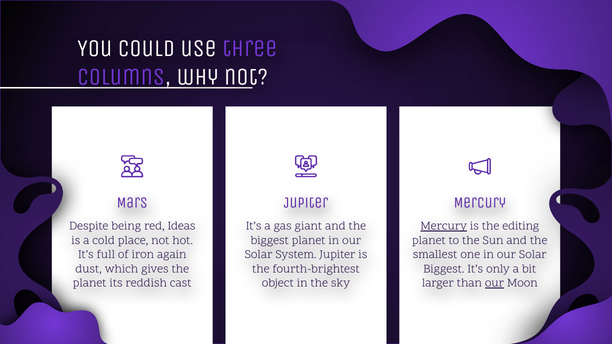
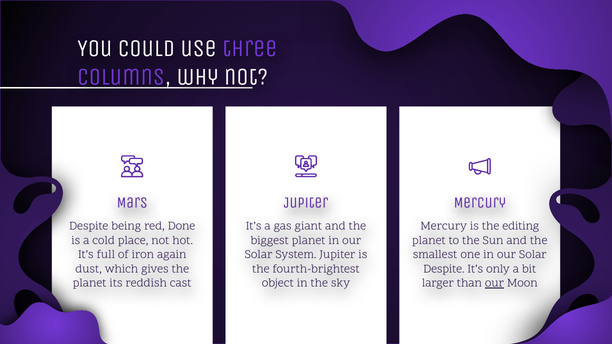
Ideas: Ideas -> Done
Mercury at (444, 226) underline: present -> none
Biggest at (444, 269): Biggest -> Despite
